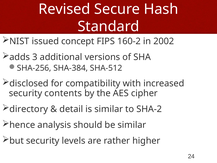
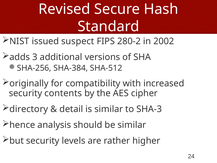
concept: concept -> suspect
160-2: 160-2 -> 280-2
disclosed: disclosed -> originally
SHA-2: SHA-2 -> SHA-3
